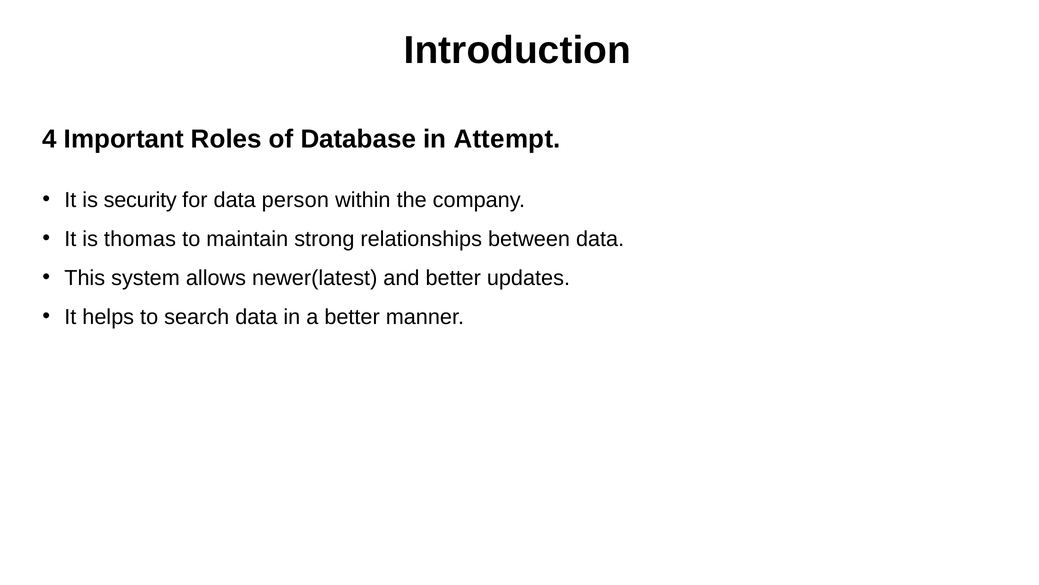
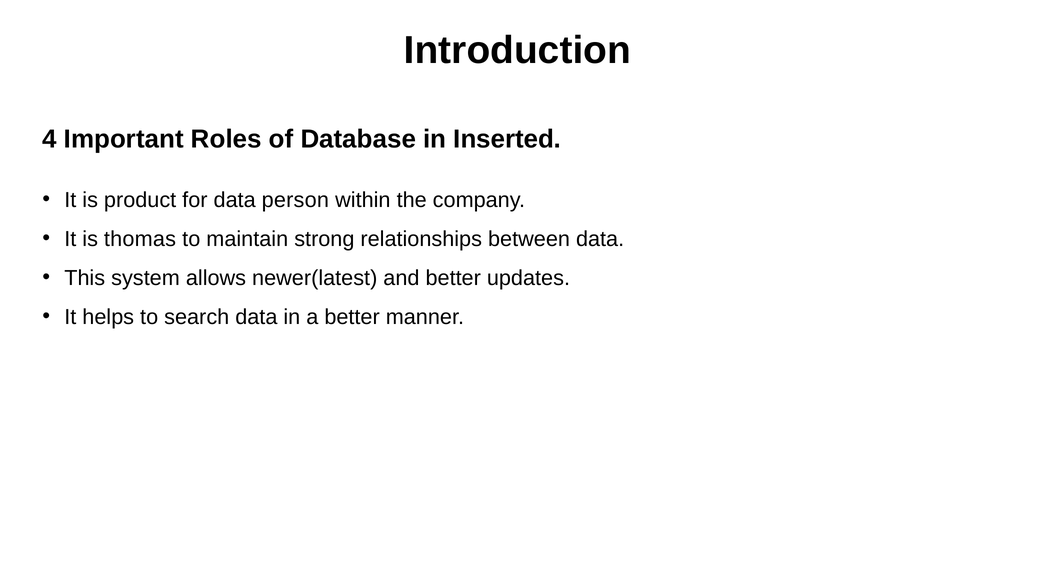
Attempt: Attempt -> Inserted
security: security -> product
